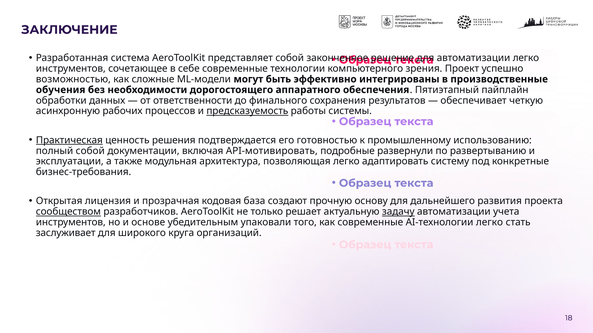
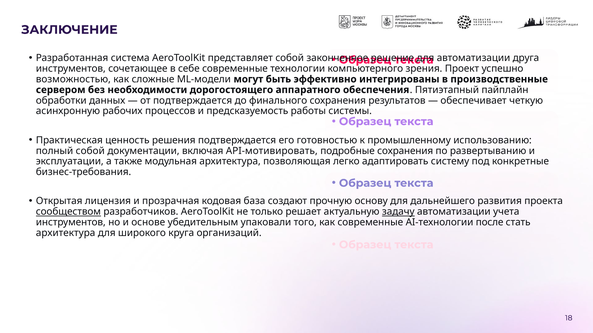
автоматизации легко: легко -> друга
обучения: обучения -> сервером
от ответственности: ответственности -> подтверждается
предсказуемость underline: present -> none
Практическая underline: present -> none
подробные развернули: развернули -> сохранения
AI-технологии легко: легко -> после
заслуживает at (66, 233): заслуживает -> архитектура
